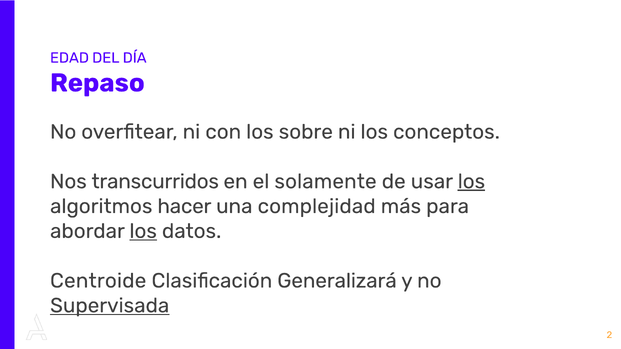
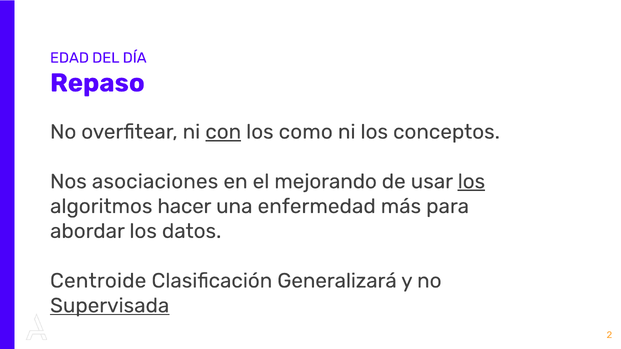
con underline: none -> present
sobre: sobre -> como
transcurridos: transcurridos -> asociaciones
solamente: solamente -> mejorando
complejidad: complejidad -> enfermedad
los at (143, 231) underline: present -> none
